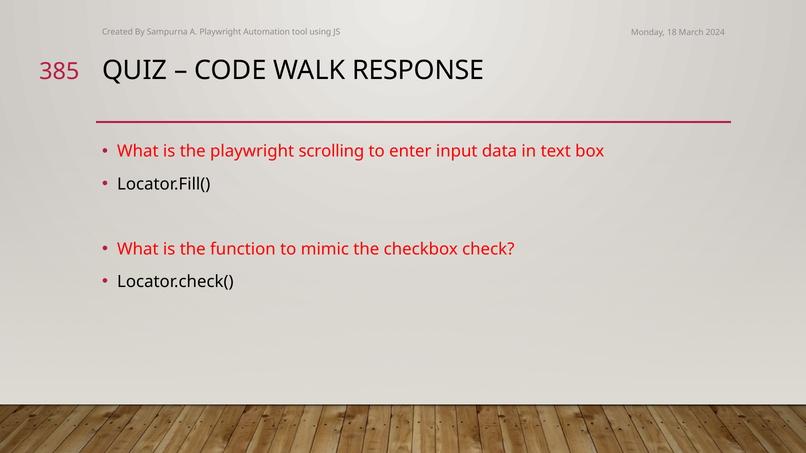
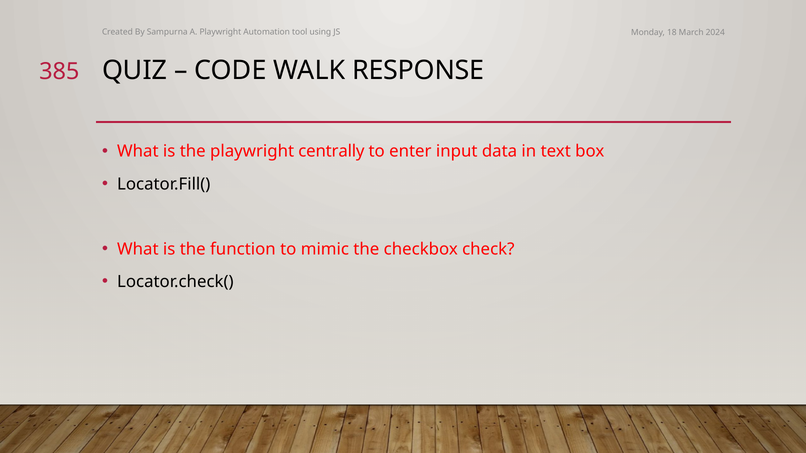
scrolling: scrolling -> centrally
